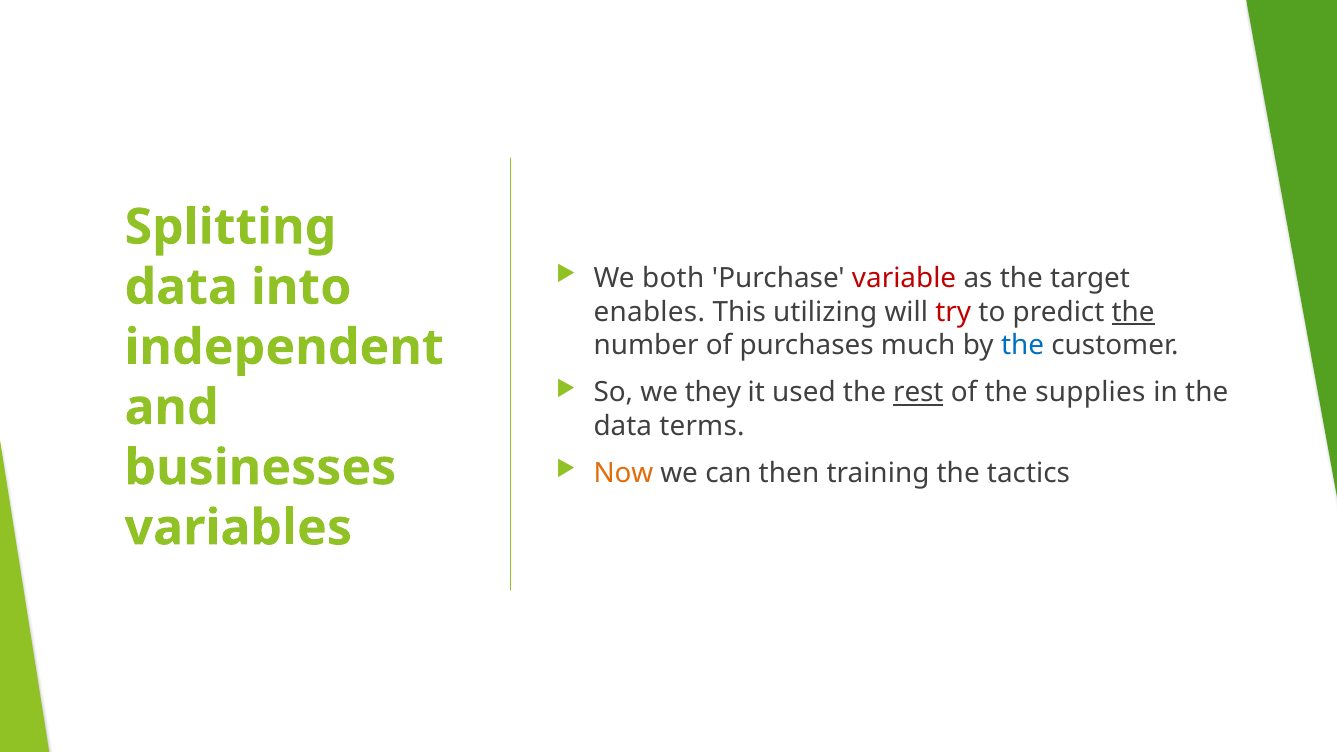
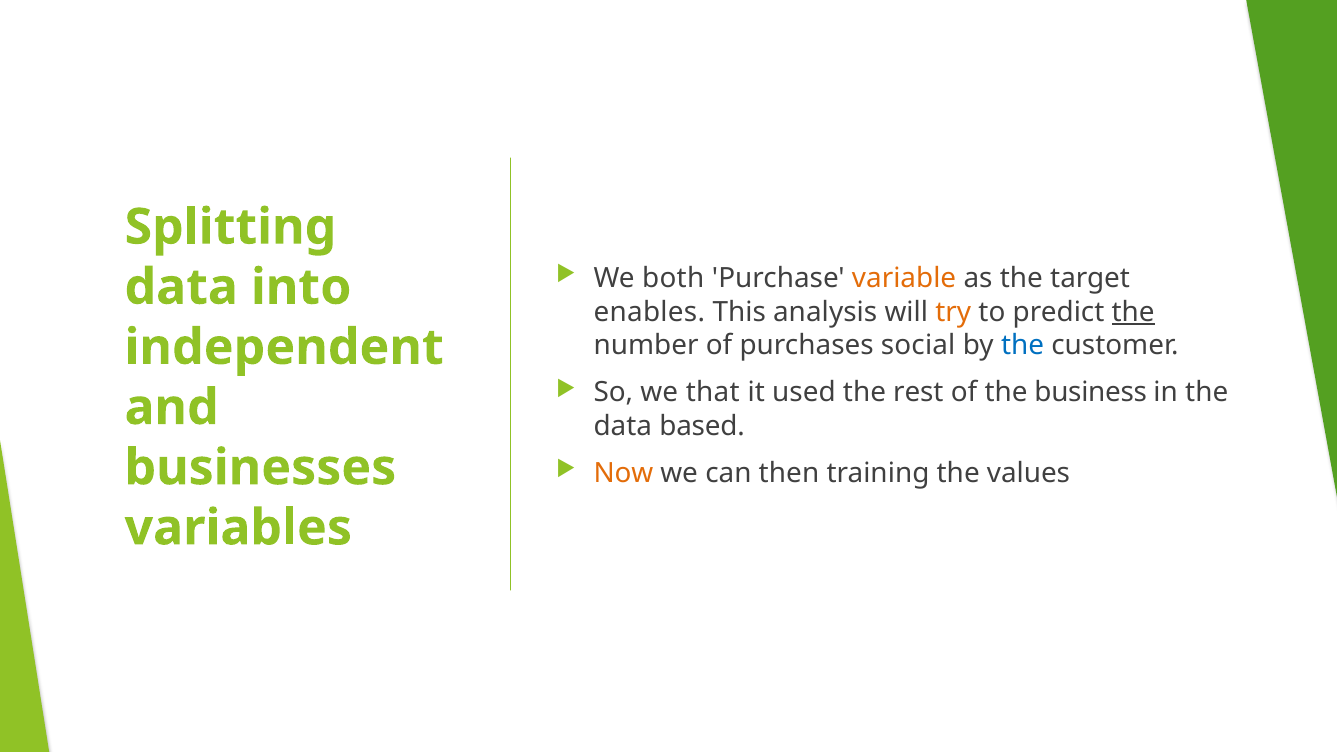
variable colour: red -> orange
utilizing: utilizing -> analysis
try colour: red -> orange
much: much -> social
they: they -> that
rest underline: present -> none
supplies: supplies -> business
terms: terms -> based
tactics: tactics -> values
